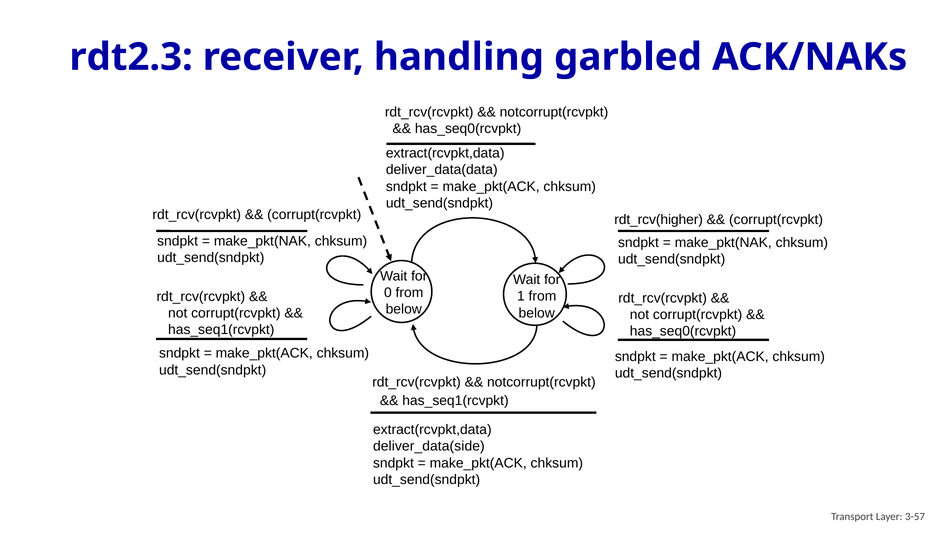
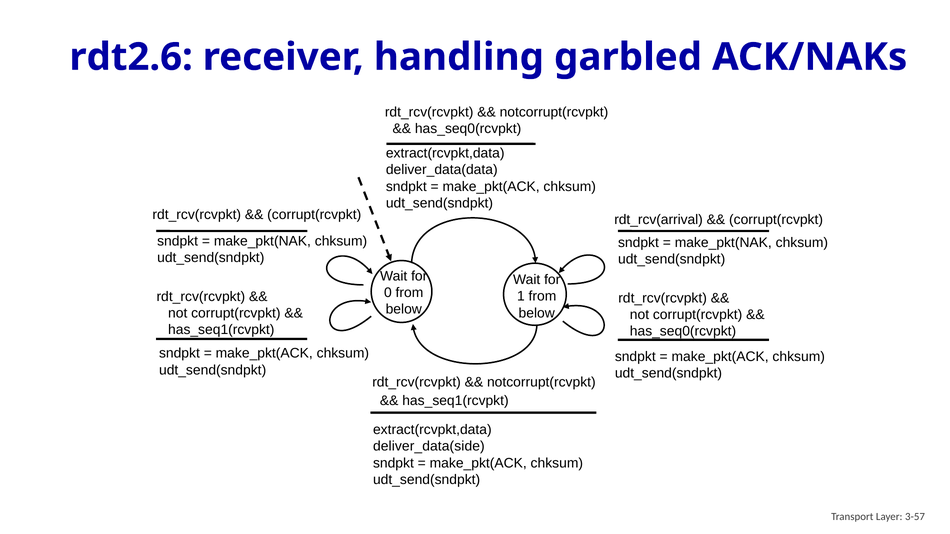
rdt2.3: rdt2.3 -> rdt2.6
rdt_rcv(higher: rdt_rcv(higher -> rdt_rcv(arrival
